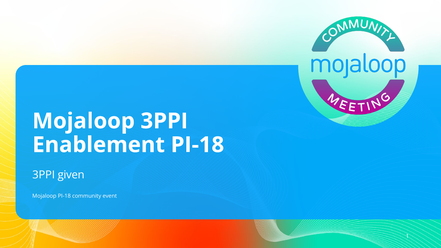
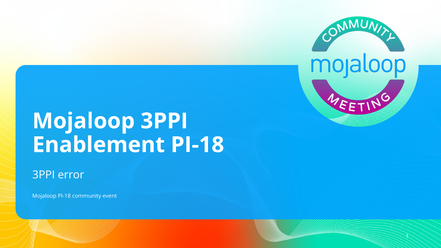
given: given -> error
